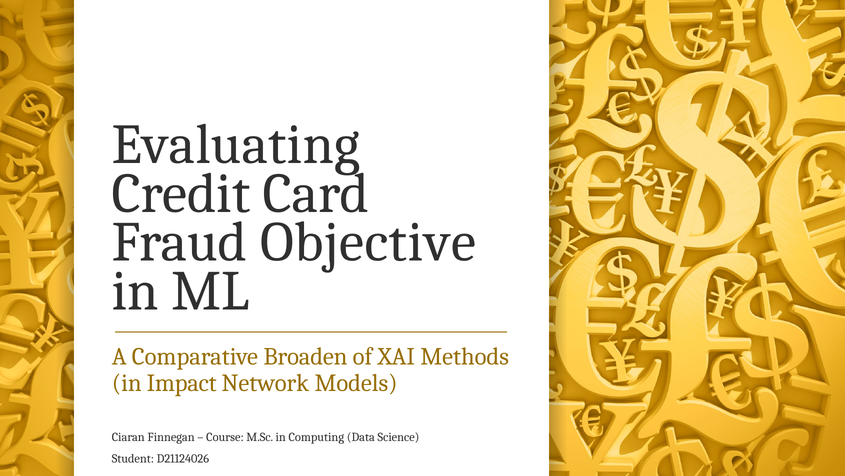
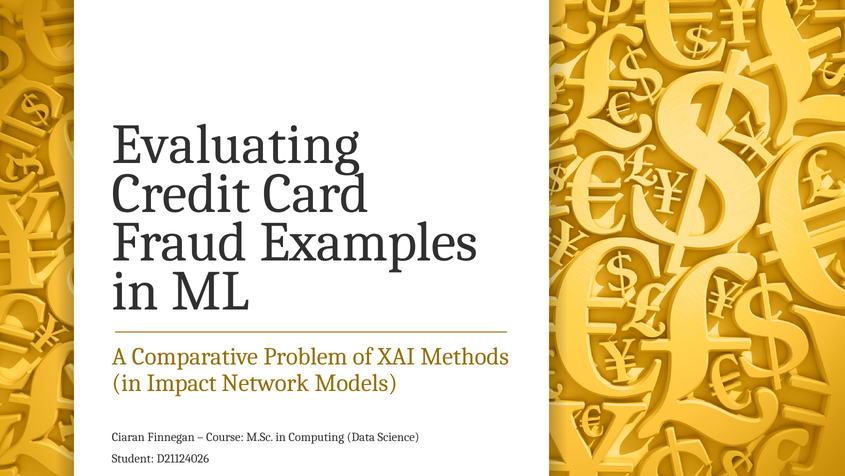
Objective: Objective -> Examples
Broaden: Broaden -> Problem
